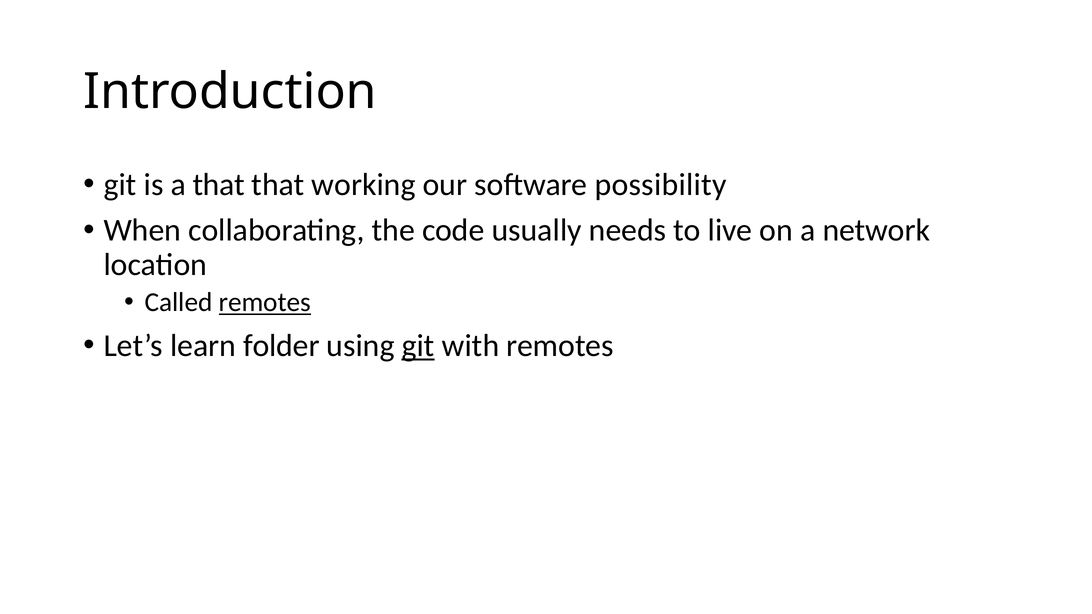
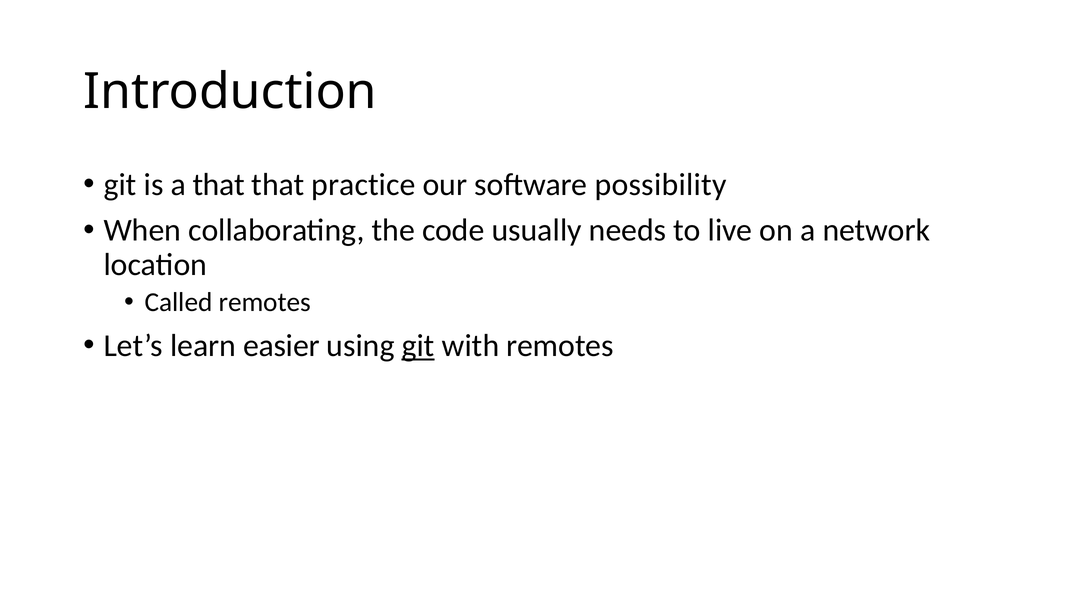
working: working -> practice
remotes at (265, 302) underline: present -> none
folder: folder -> easier
